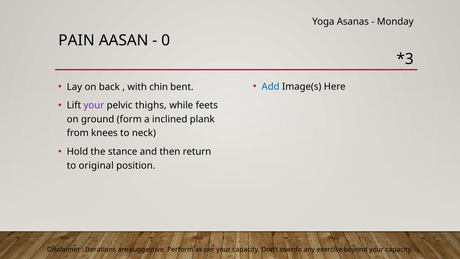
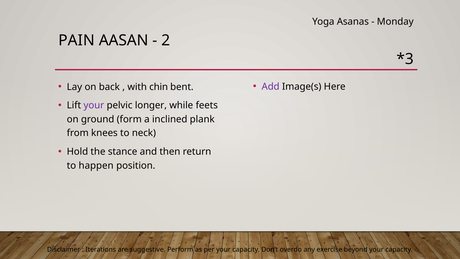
0: 0 -> 2
Add colour: blue -> purple
thighs: thighs -> longer
original: original -> happen
